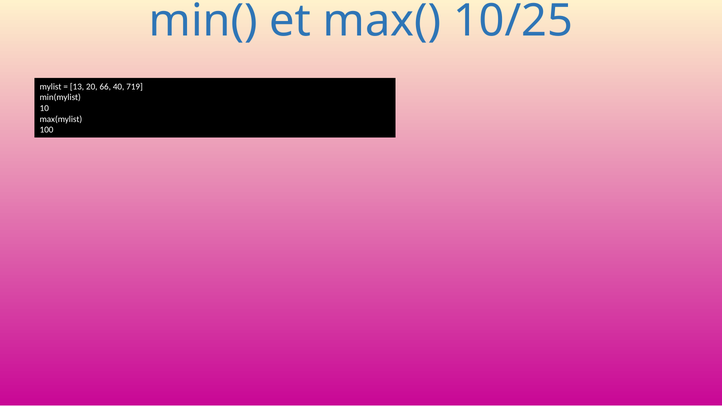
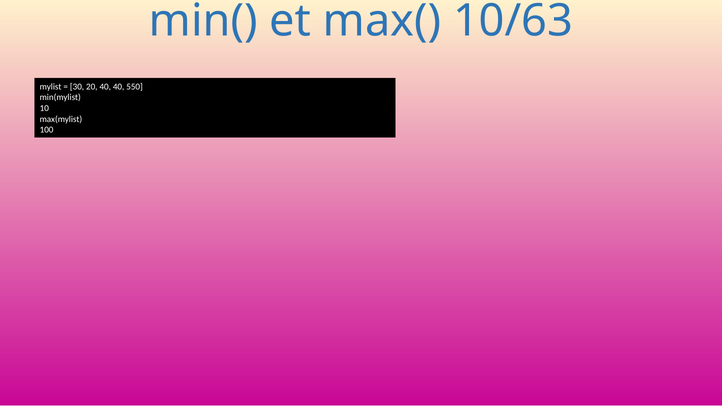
10/25: 10/25 -> 10/63
13: 13 -> 30
20 66: 66 -> 40
719: 719 -> 550
